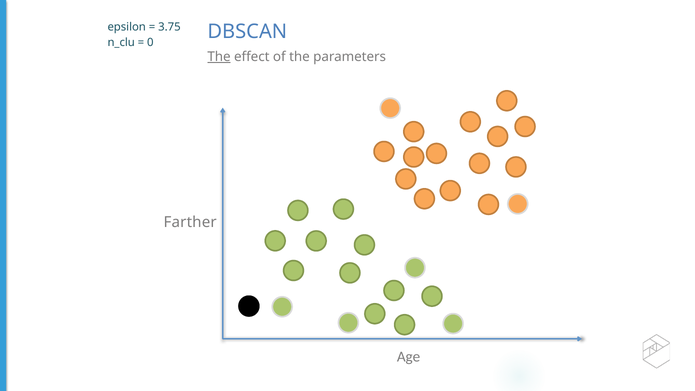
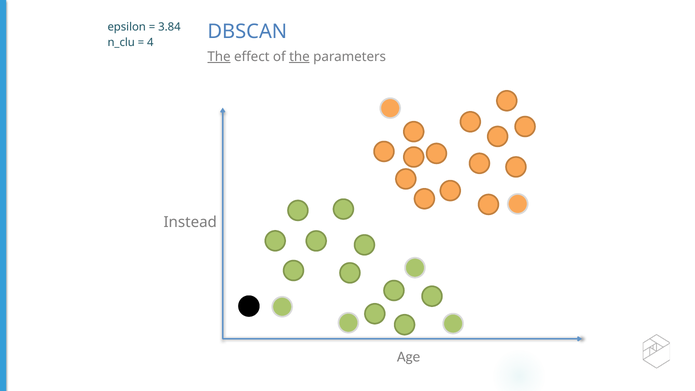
3.75: 3.75 -> 3.84
0: 0 -> 4
the at (299, 57) underline: none -> present
Farther: Farther -> Instead
